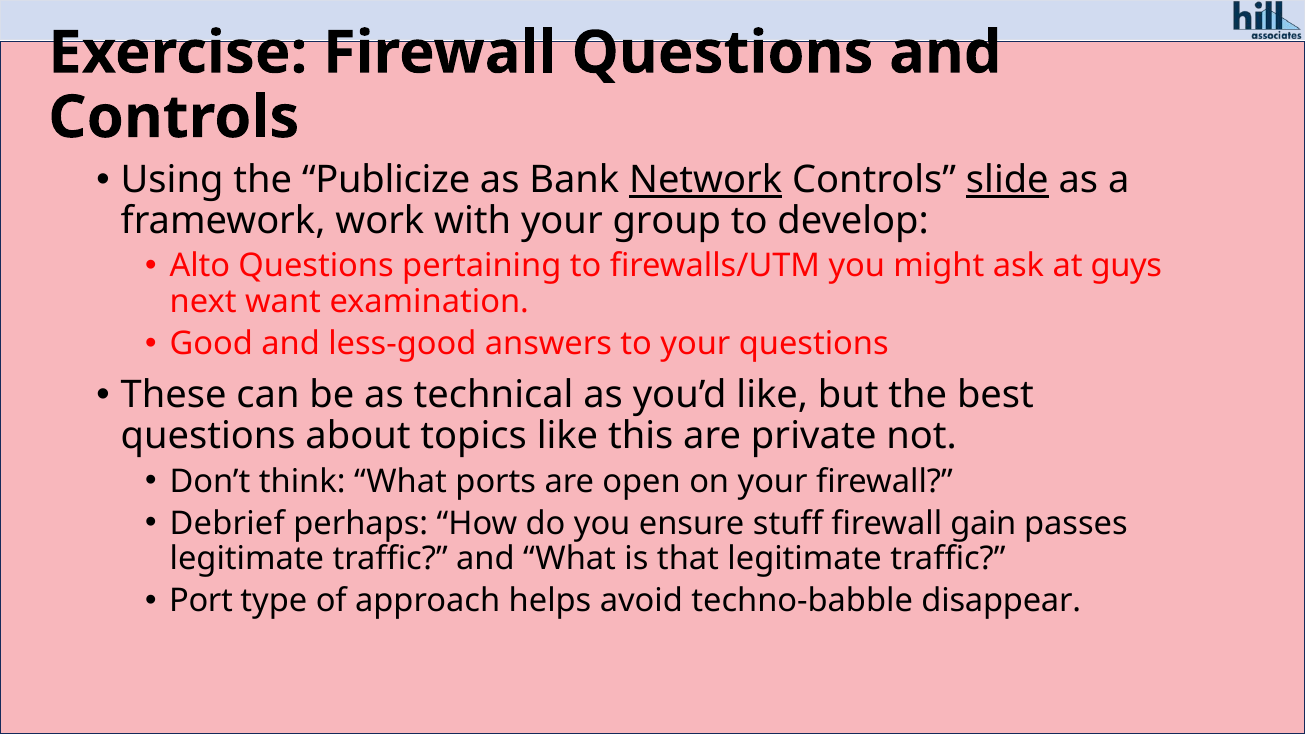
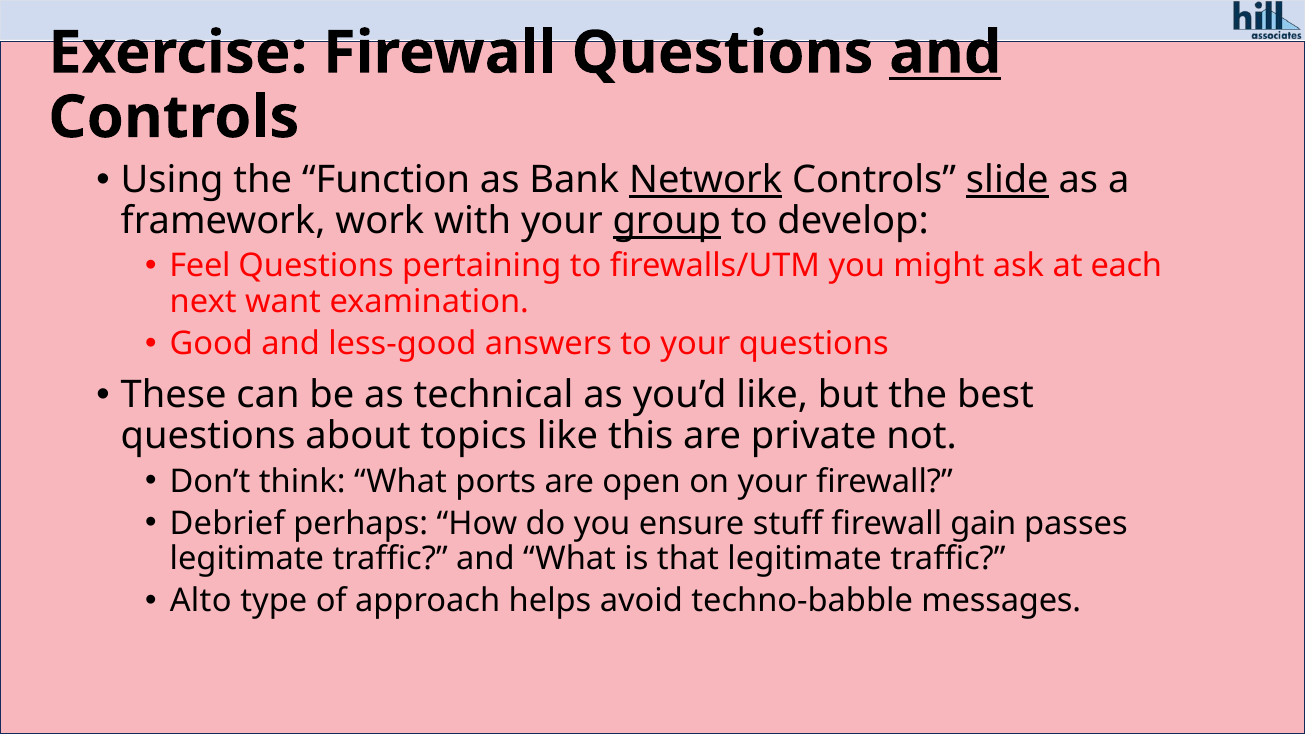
and at (945, 53) underline: none -> present
Publicize: Publicize -> Function
group underline: none -> present
Alto: Alto -> Feel
guys: guys -> each
Port: Port -> Alto
disappear: disappear -> messages
